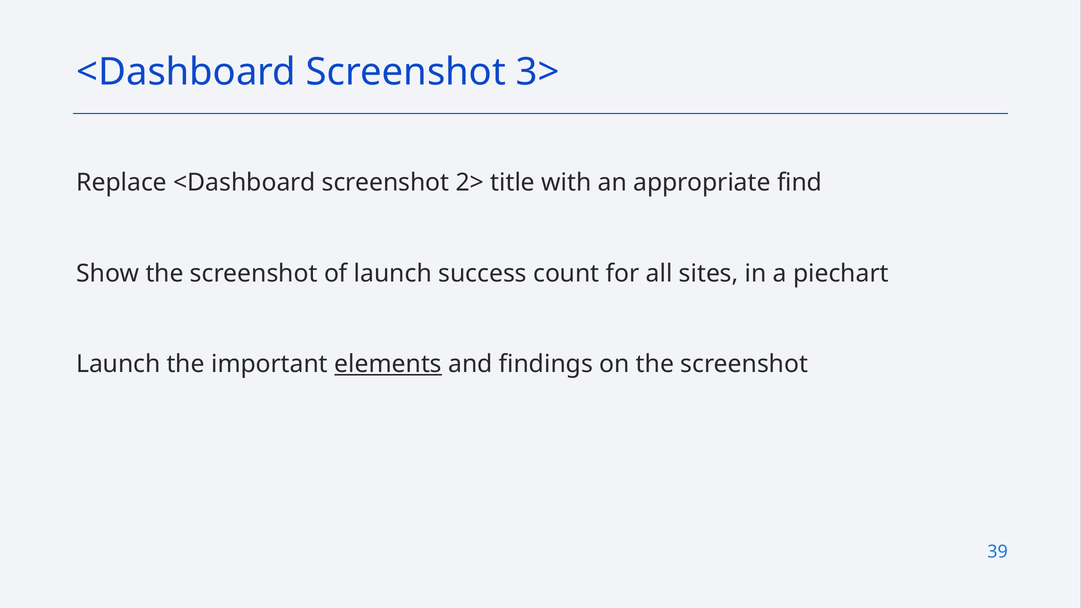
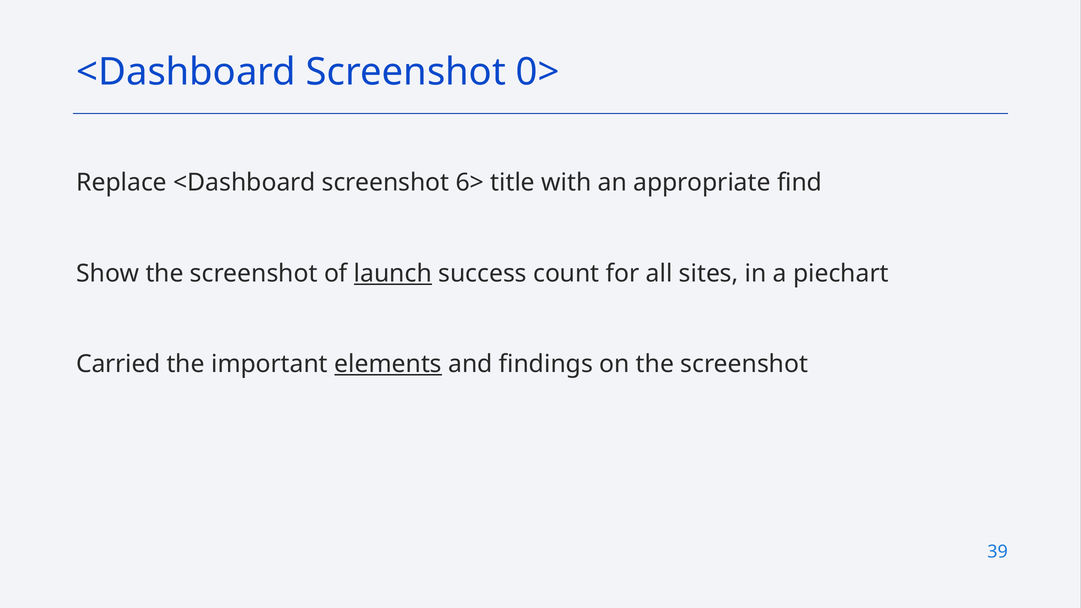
3>: 3> -> 0>
2>: 2> -> 6>
launch at (393, 273) underline: none -> present
Launch at (118, 364): Launch -> Carried
